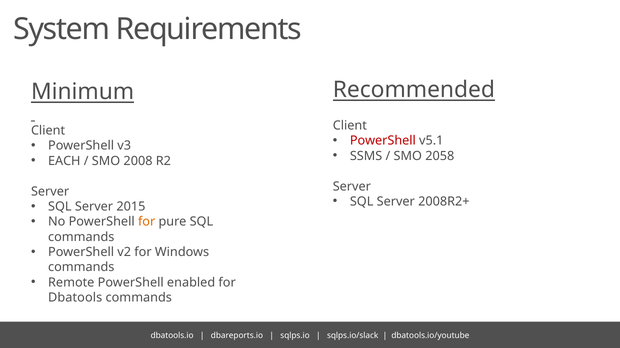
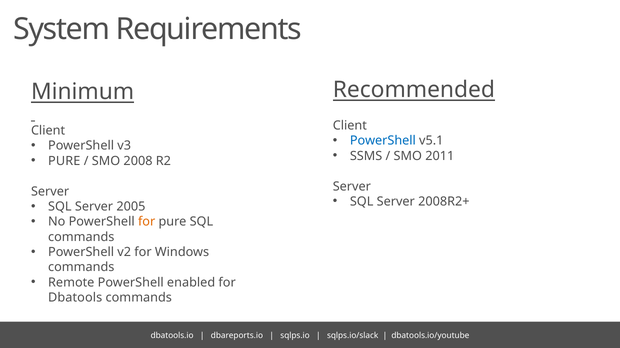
PowerShell at (383, 141) colour: red -> blue
2058: 2058 -> 2011
EACH at (64, 161): EACH -> PURE
2015: 2015 -> 2005
